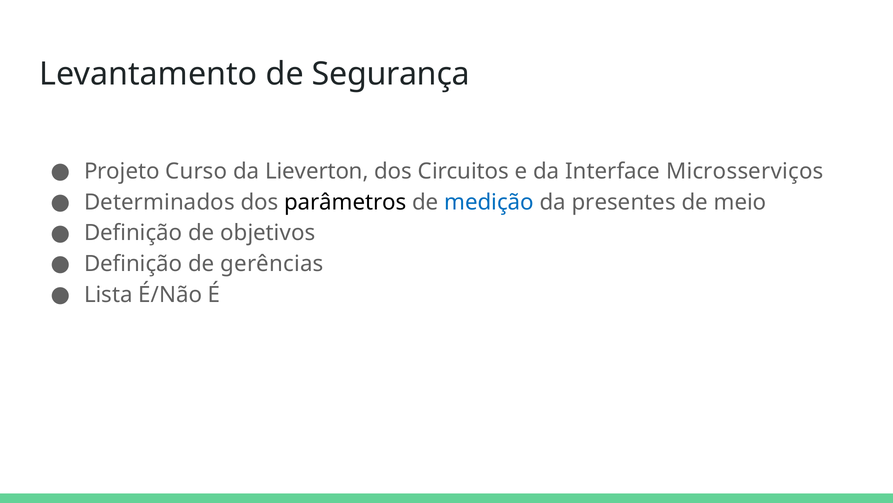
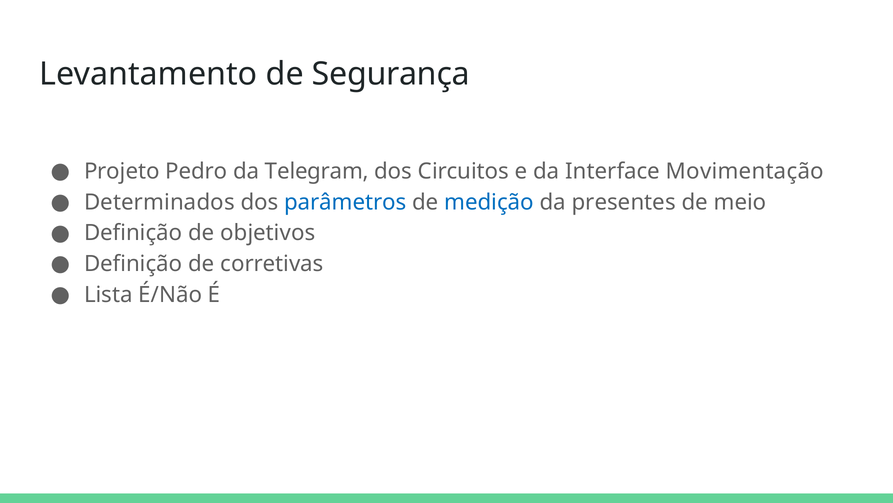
Curso: Curso -> Pedro
Lieverton: Lieverton -> Telegram
Microsserviços: Microsserviços -> Movimentação
parâmetros colour: black -> blue
gerências: gerências -> corretivas
